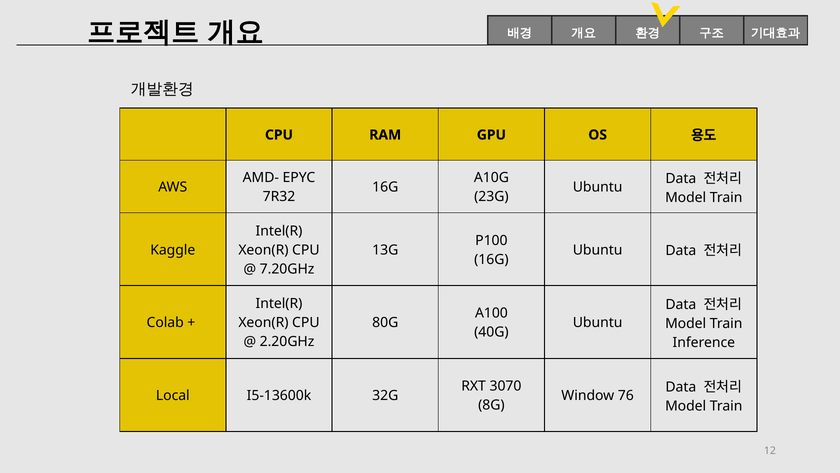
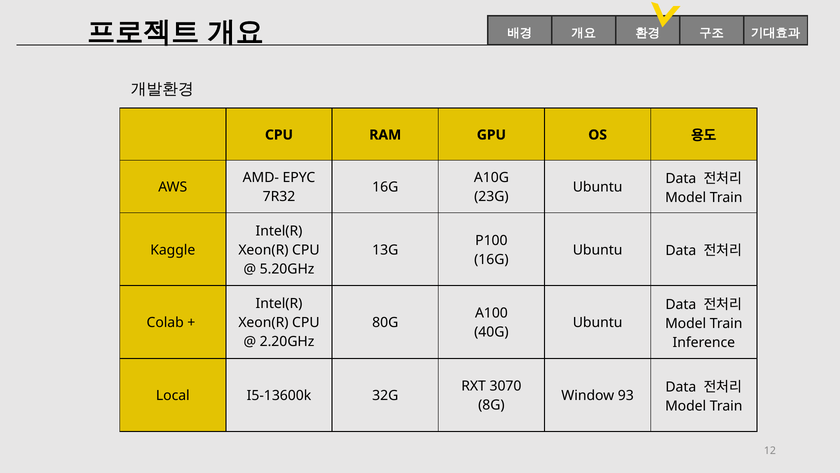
7.20GHz: 7.20GHz -> 5.20GHz
76: 76 -> 93
